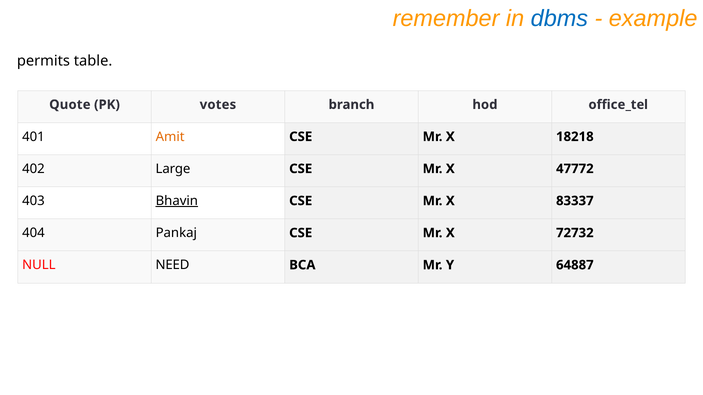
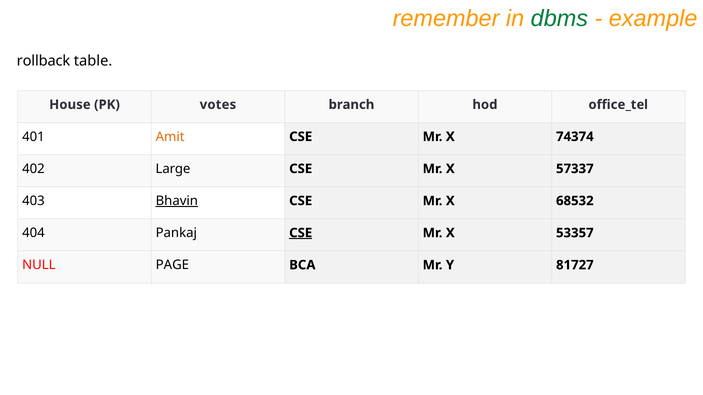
dbms colour: blue -> green
permits: permits -> rollback
Quote: Quote -> House
18218: 18218 -> 74374
47772: 47772 -> 57337
83337: 83337 -> 68532
CSE at (301, 233) underline: none -> present
72732: 72732 -> 53357
NEED: NEED -> PAGE
64887: 64887 -> 81727
